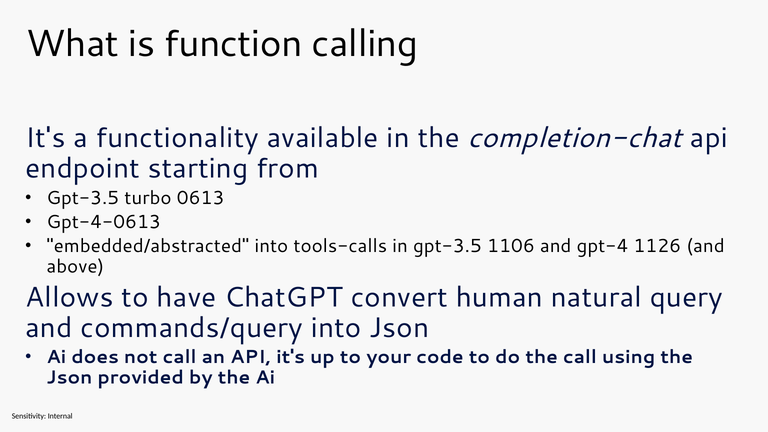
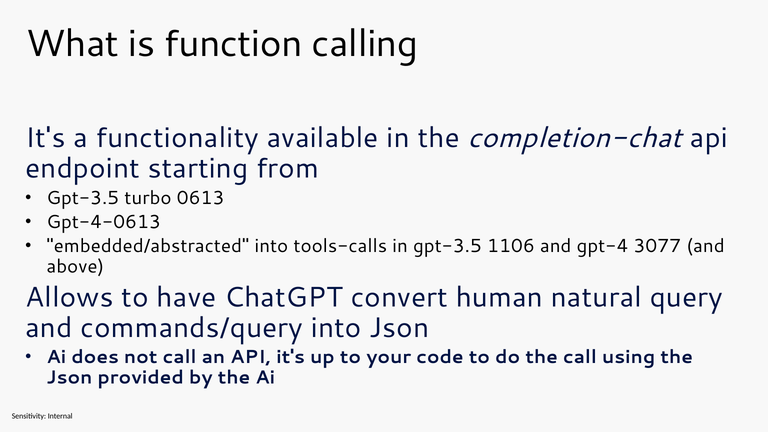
1126: 1126 -> 3077
